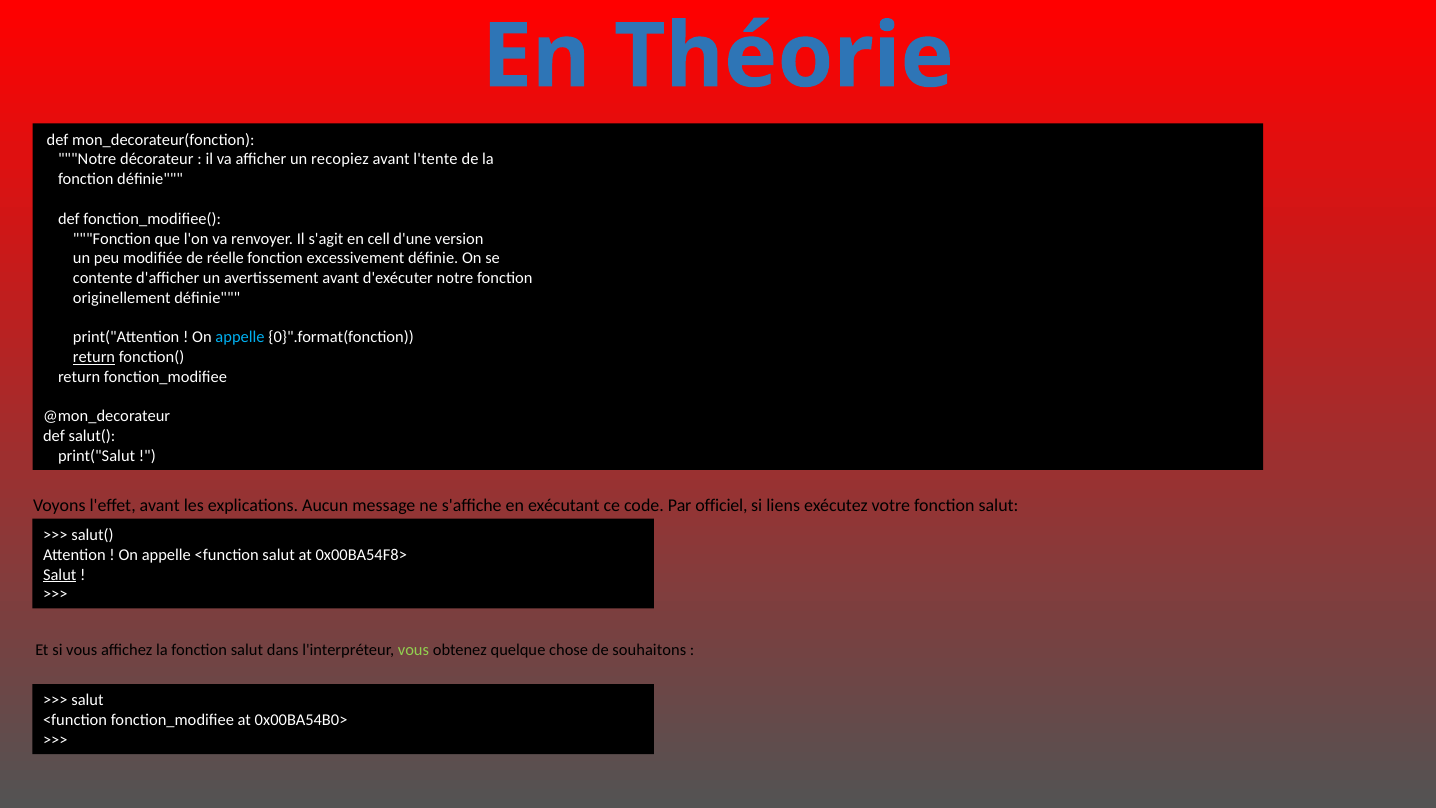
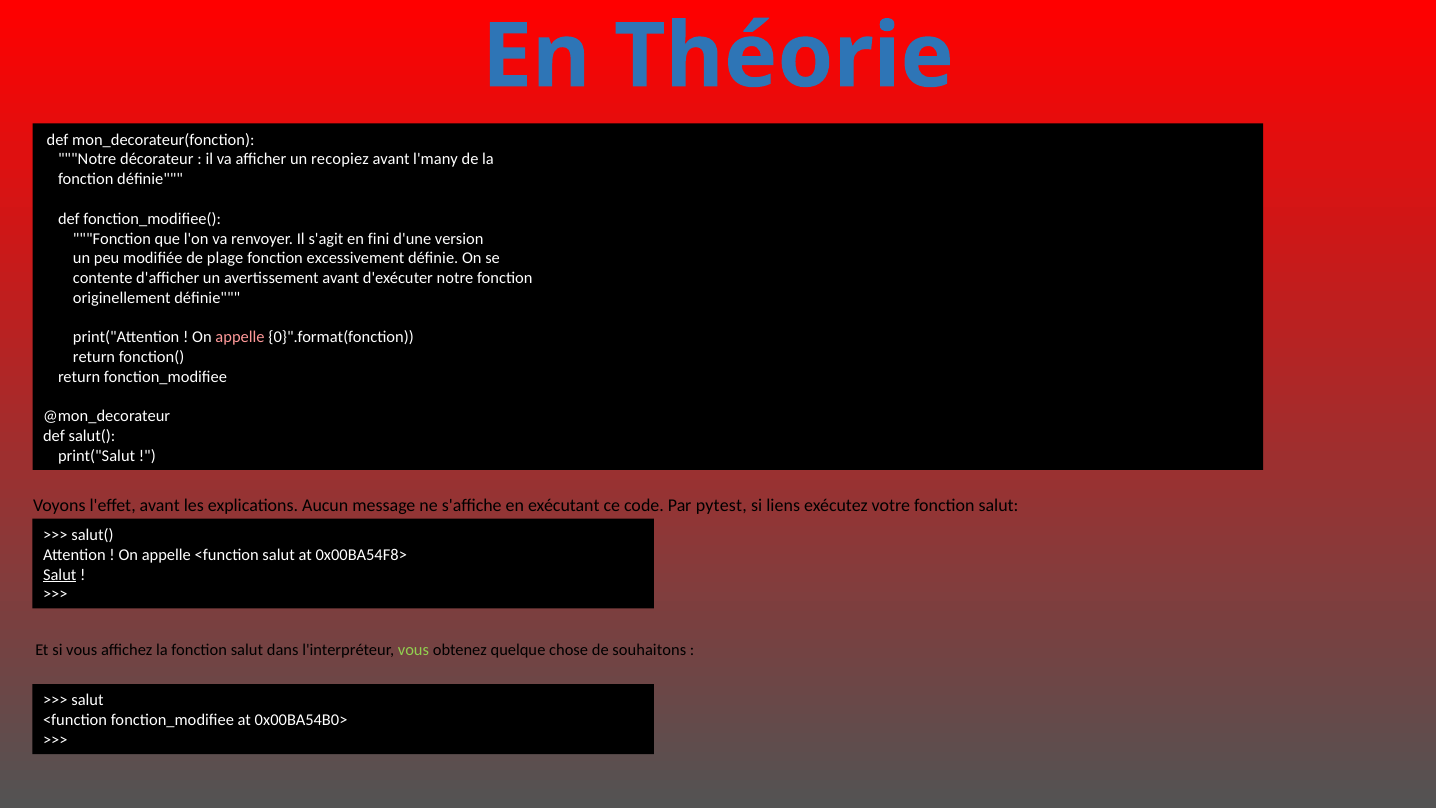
l'tente: l'tente -> l'many
cell: cell -> fini
réelle: réelle -> plage
appelle at (240, 337) colour: light blue -> pink
return at (94, 357) underline: present -> none
officiel: officiel -> pytest
